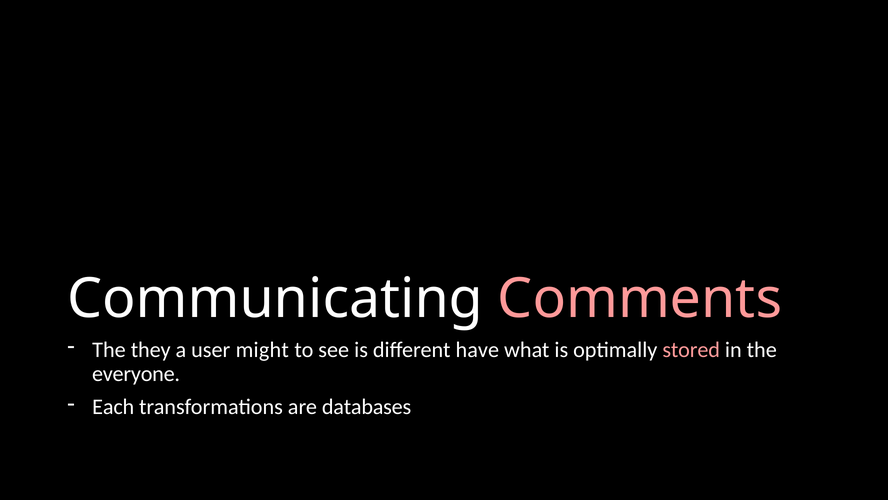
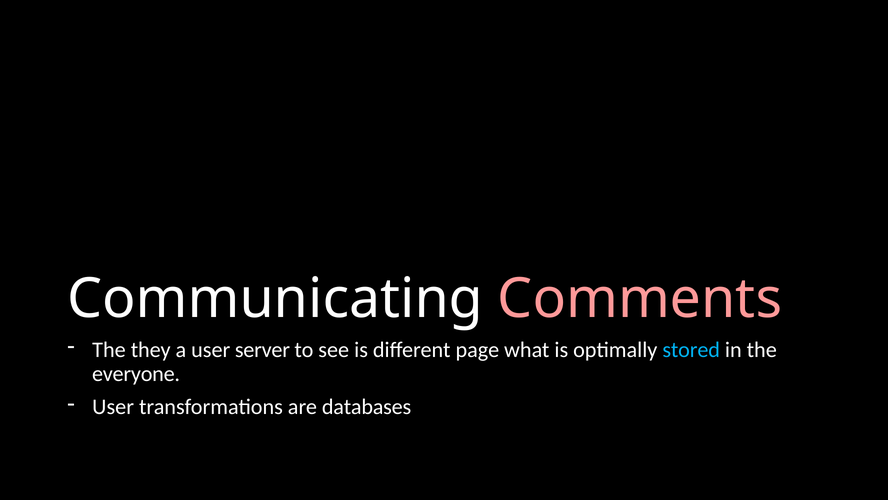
might: might -> server
have: have -> page
stored colour: pink -> light blue
Each at (113, 407): Each -> User
